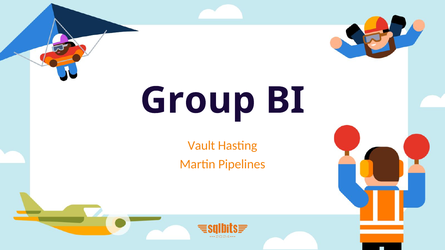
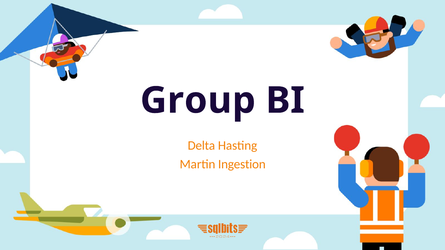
Vault: Vault -> Delta
Pipelines: Pipelines -> Ingestion
